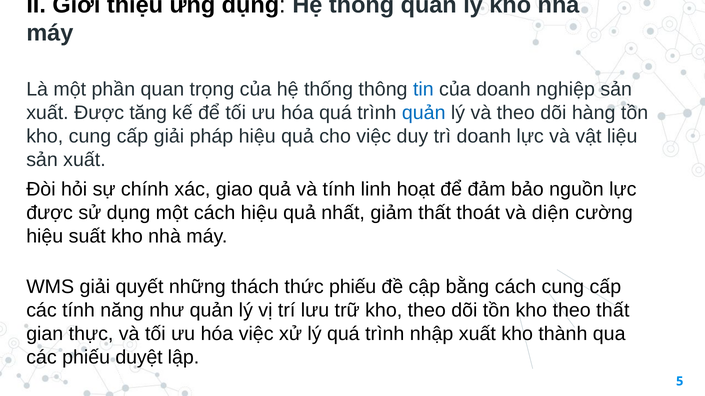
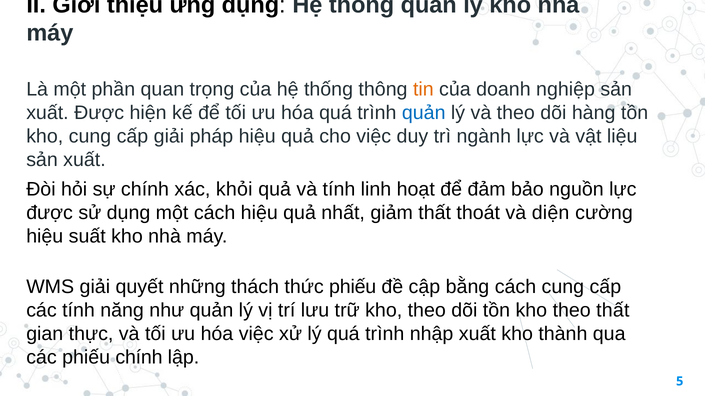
tin colour: blue -> orange
tăng: tăng -> hiện
trì doanh: doanh -> ngành
giao: giao -> khỏi
phiếu duyệt: duyệt -> chính
